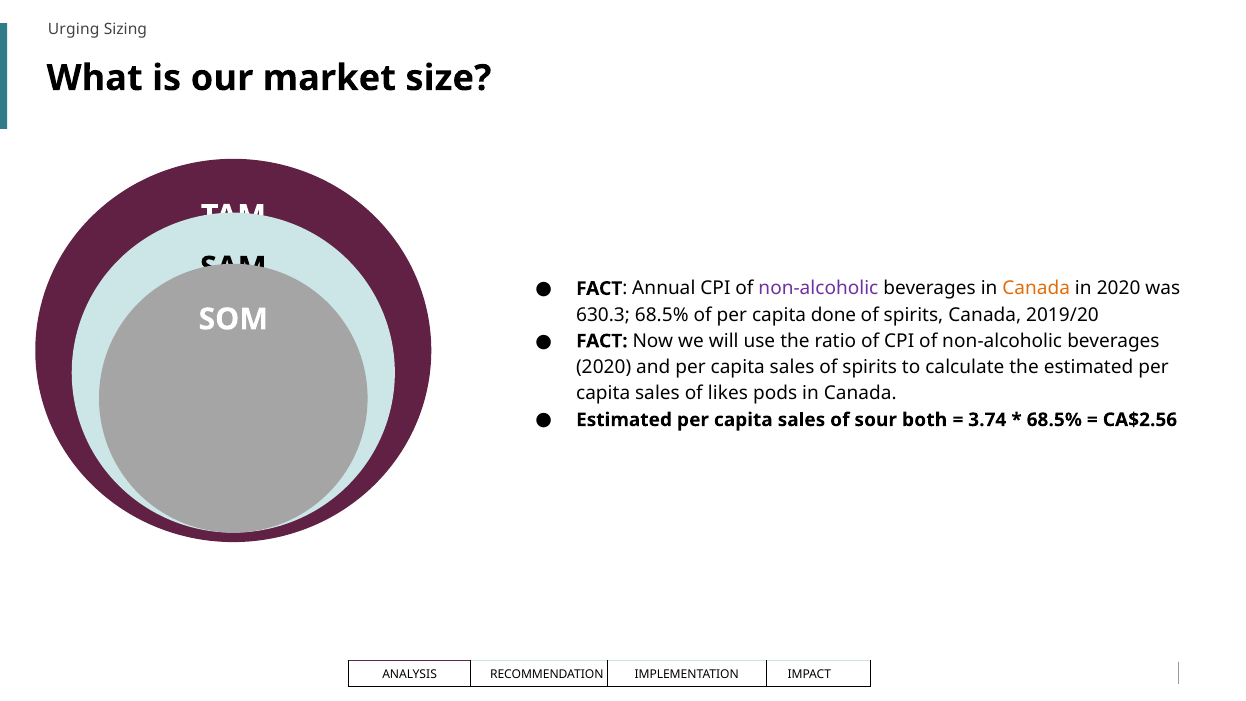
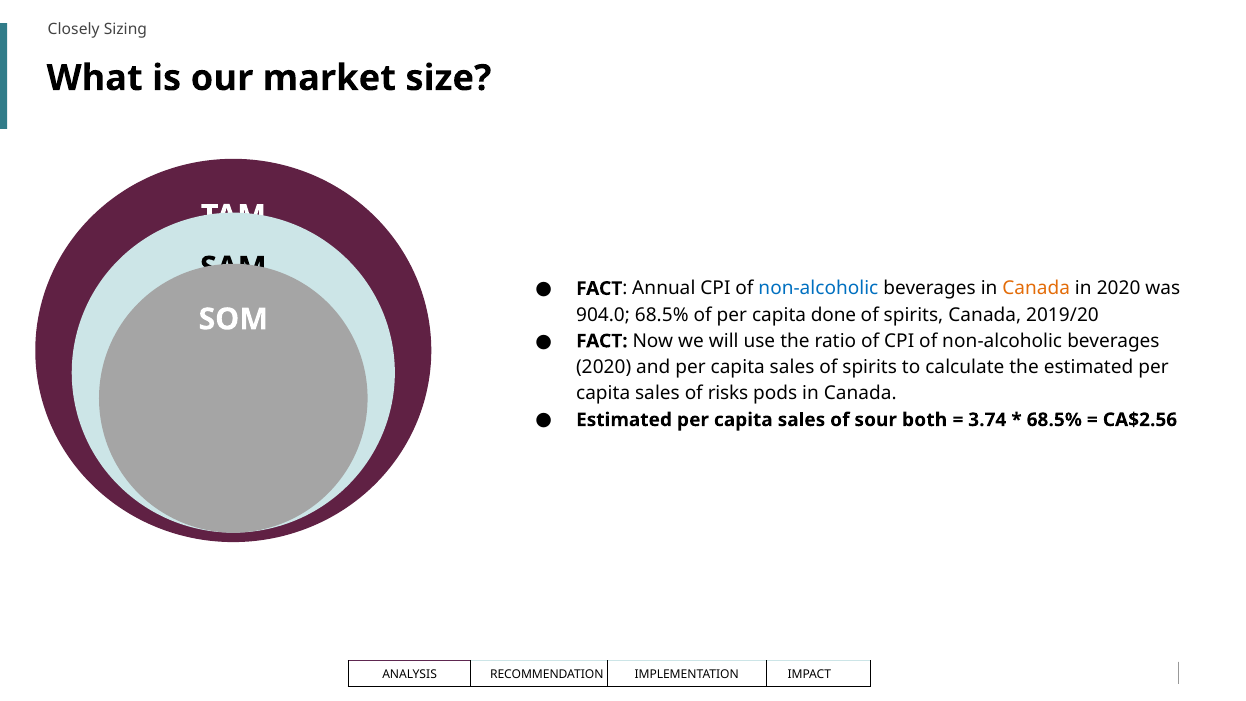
Urging: Urging -> Closely
non-alcoholic at (818, 289) colour: purple -> blue
630.3: 630.3 -> 904.0
likes: likes -> risks
